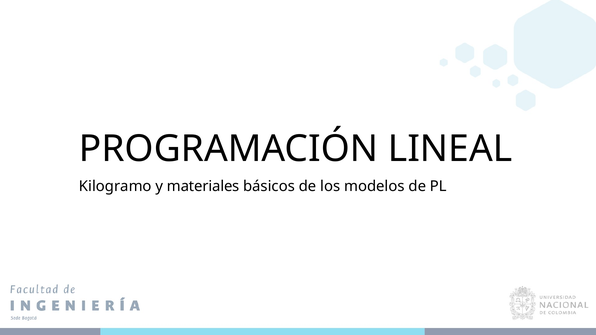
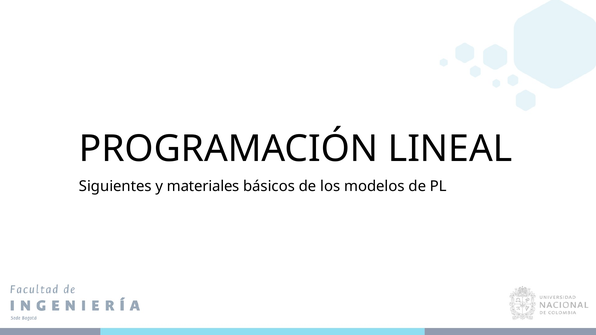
Kilogramo: Kilogramo -> Siguientes
